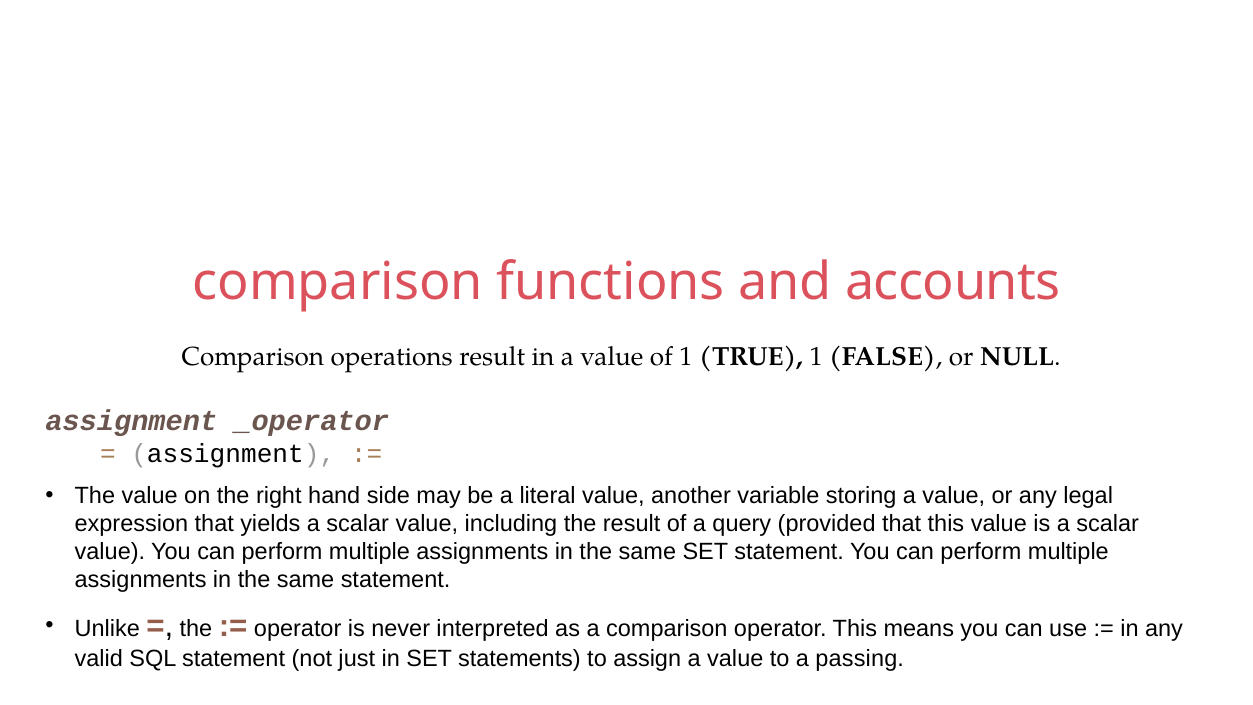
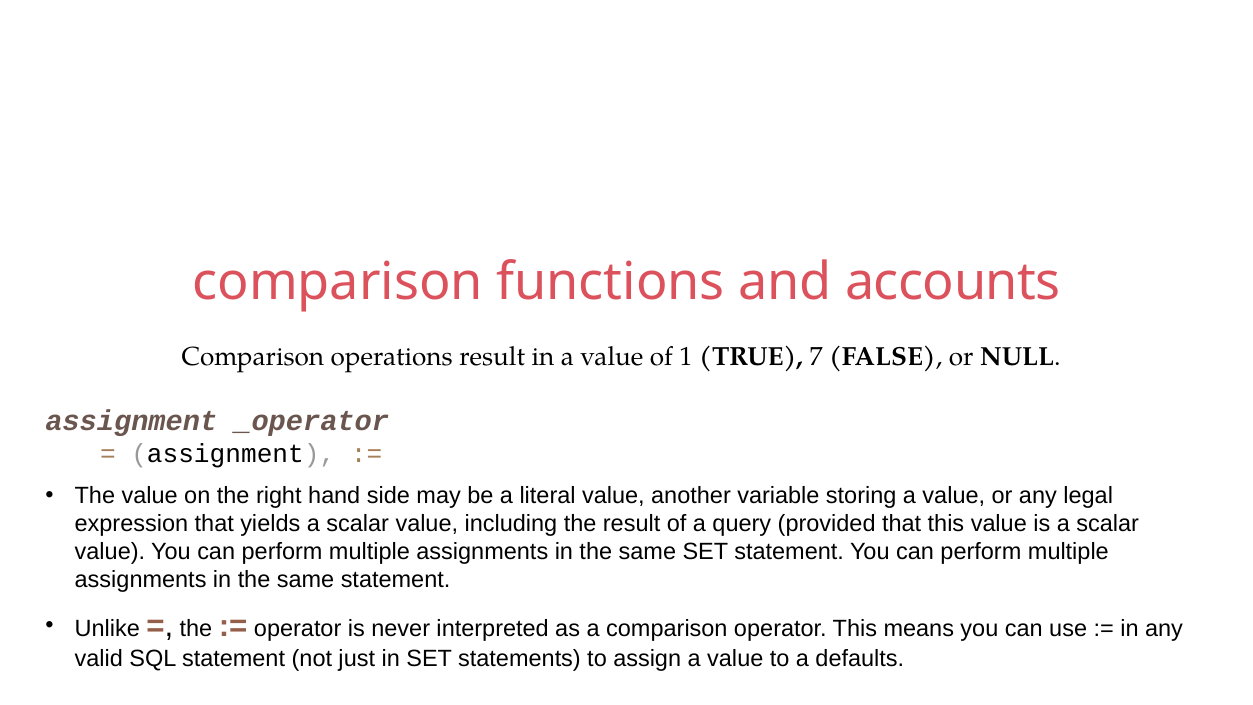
TRUE 1: 1 -> 7
passing: passing -> defaults
